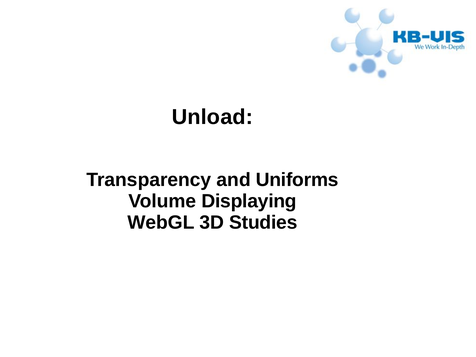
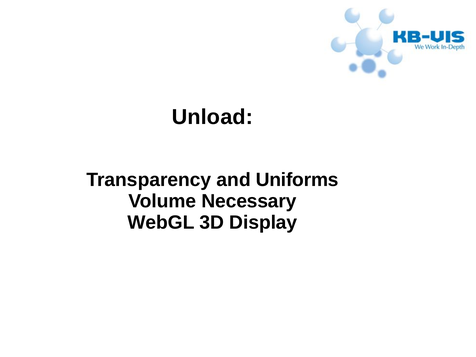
Displaying: Displaying -> Necessary
Studies: Studies -> Display
